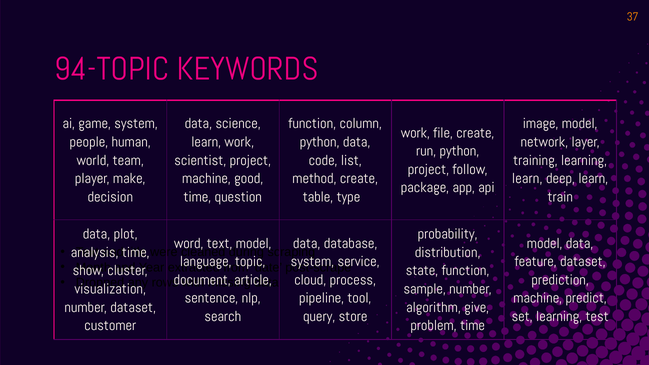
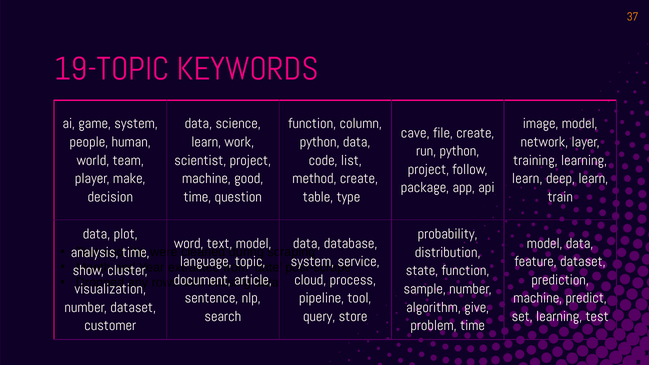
94-TOPIC: 94-TOPIC -> 19-TOPIC
work at (415, 133): work -> cave
